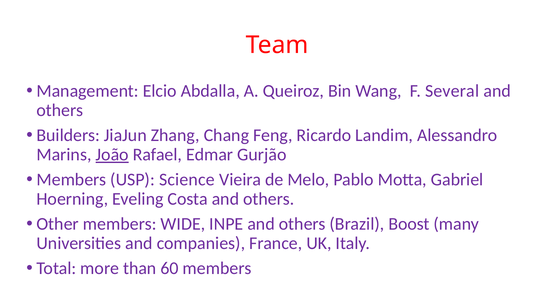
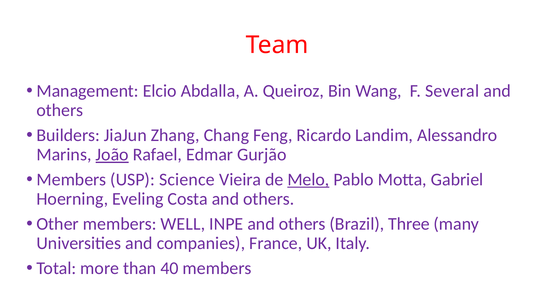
Melo underline: none -> present
WIDE: WIDE -> WELL
Boost: Boost -> Three
60: 60 -> 40
